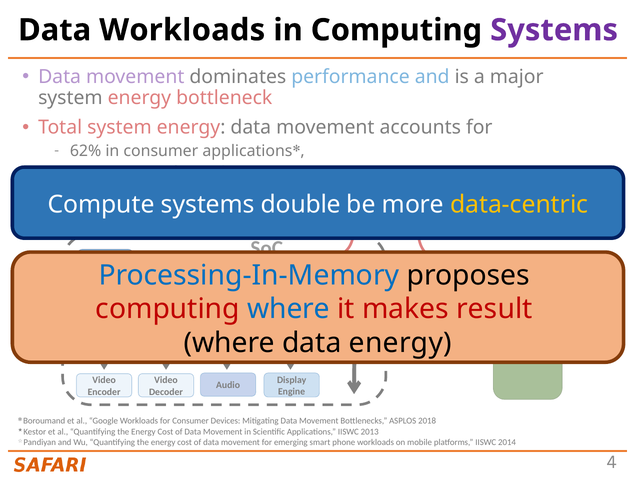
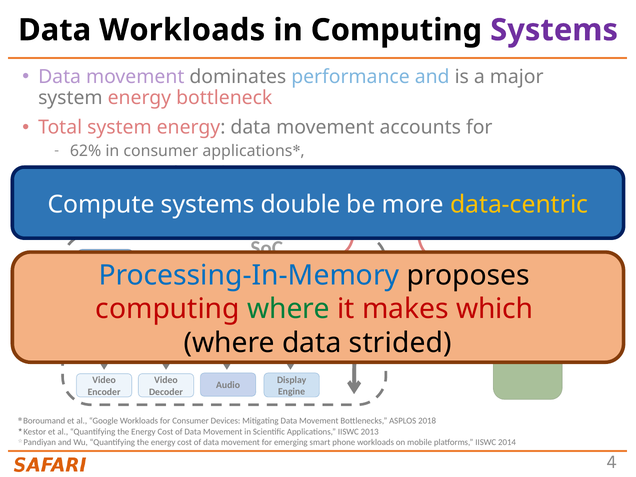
where at (289, 309) colour: blue -> green
result: result -> which
data energy: energy -> strided
